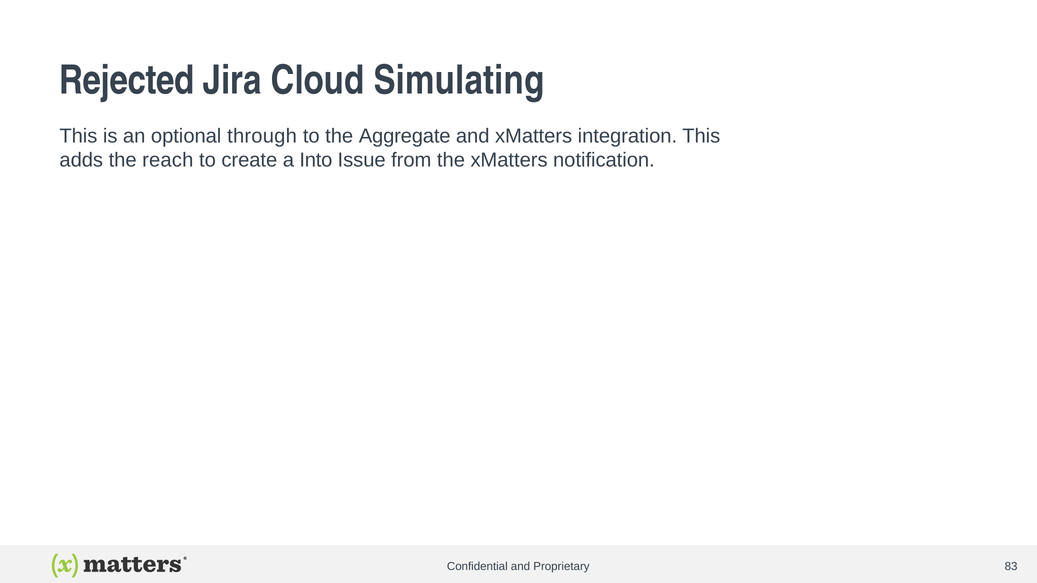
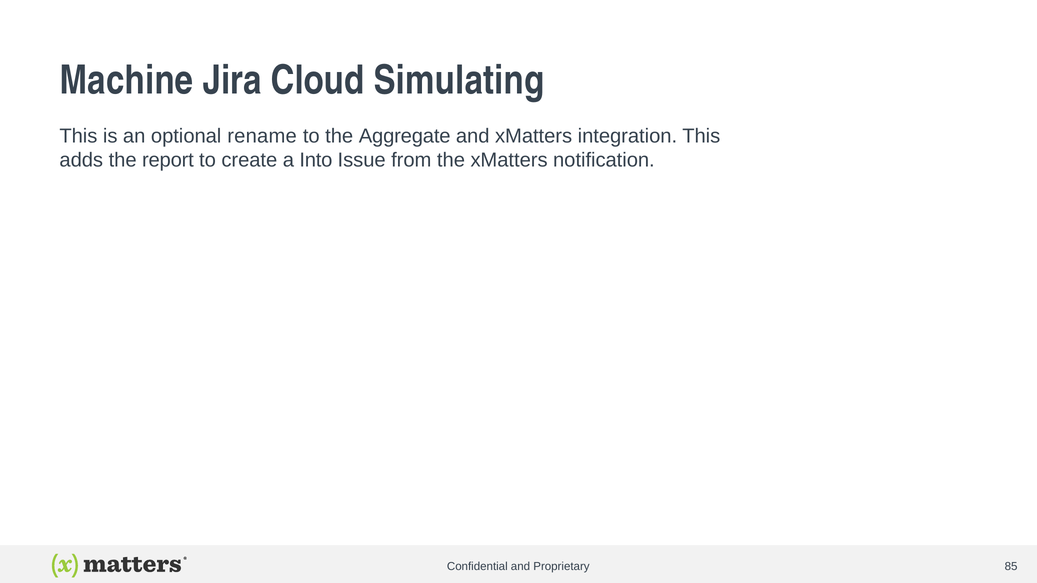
Rejected: Rejected -> Machine
through: through -> rename
reach: reach -> report
83: 83 -> 85
